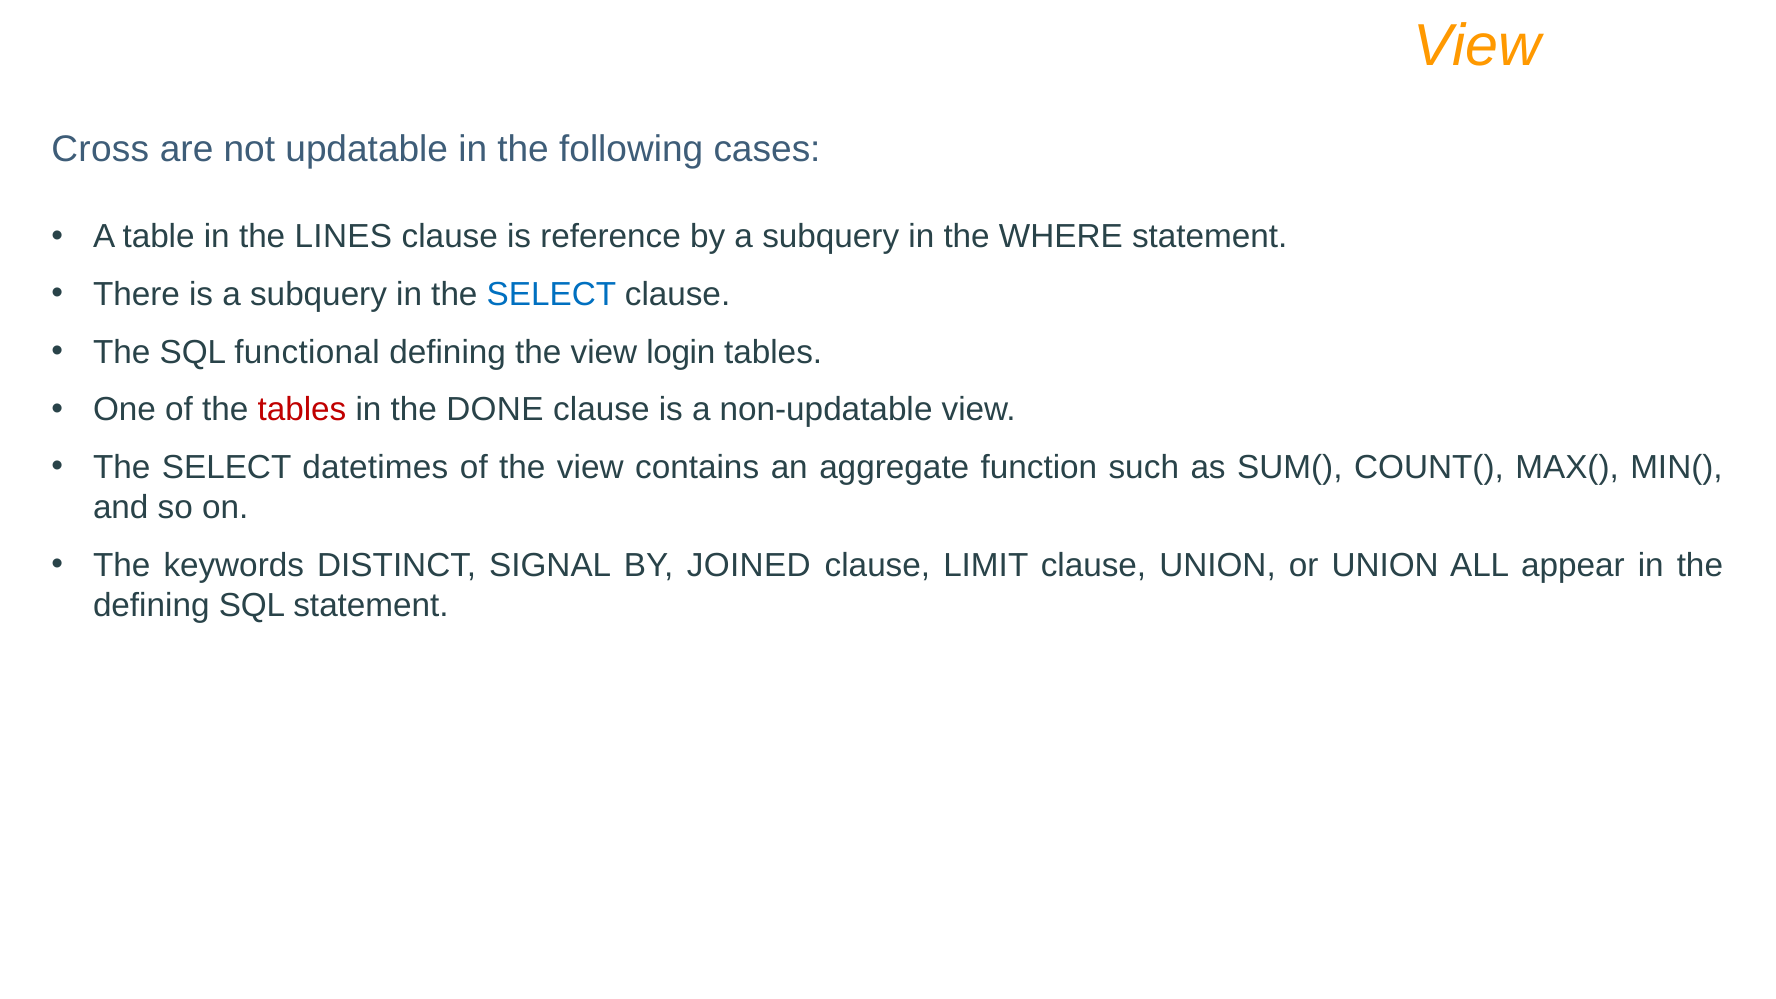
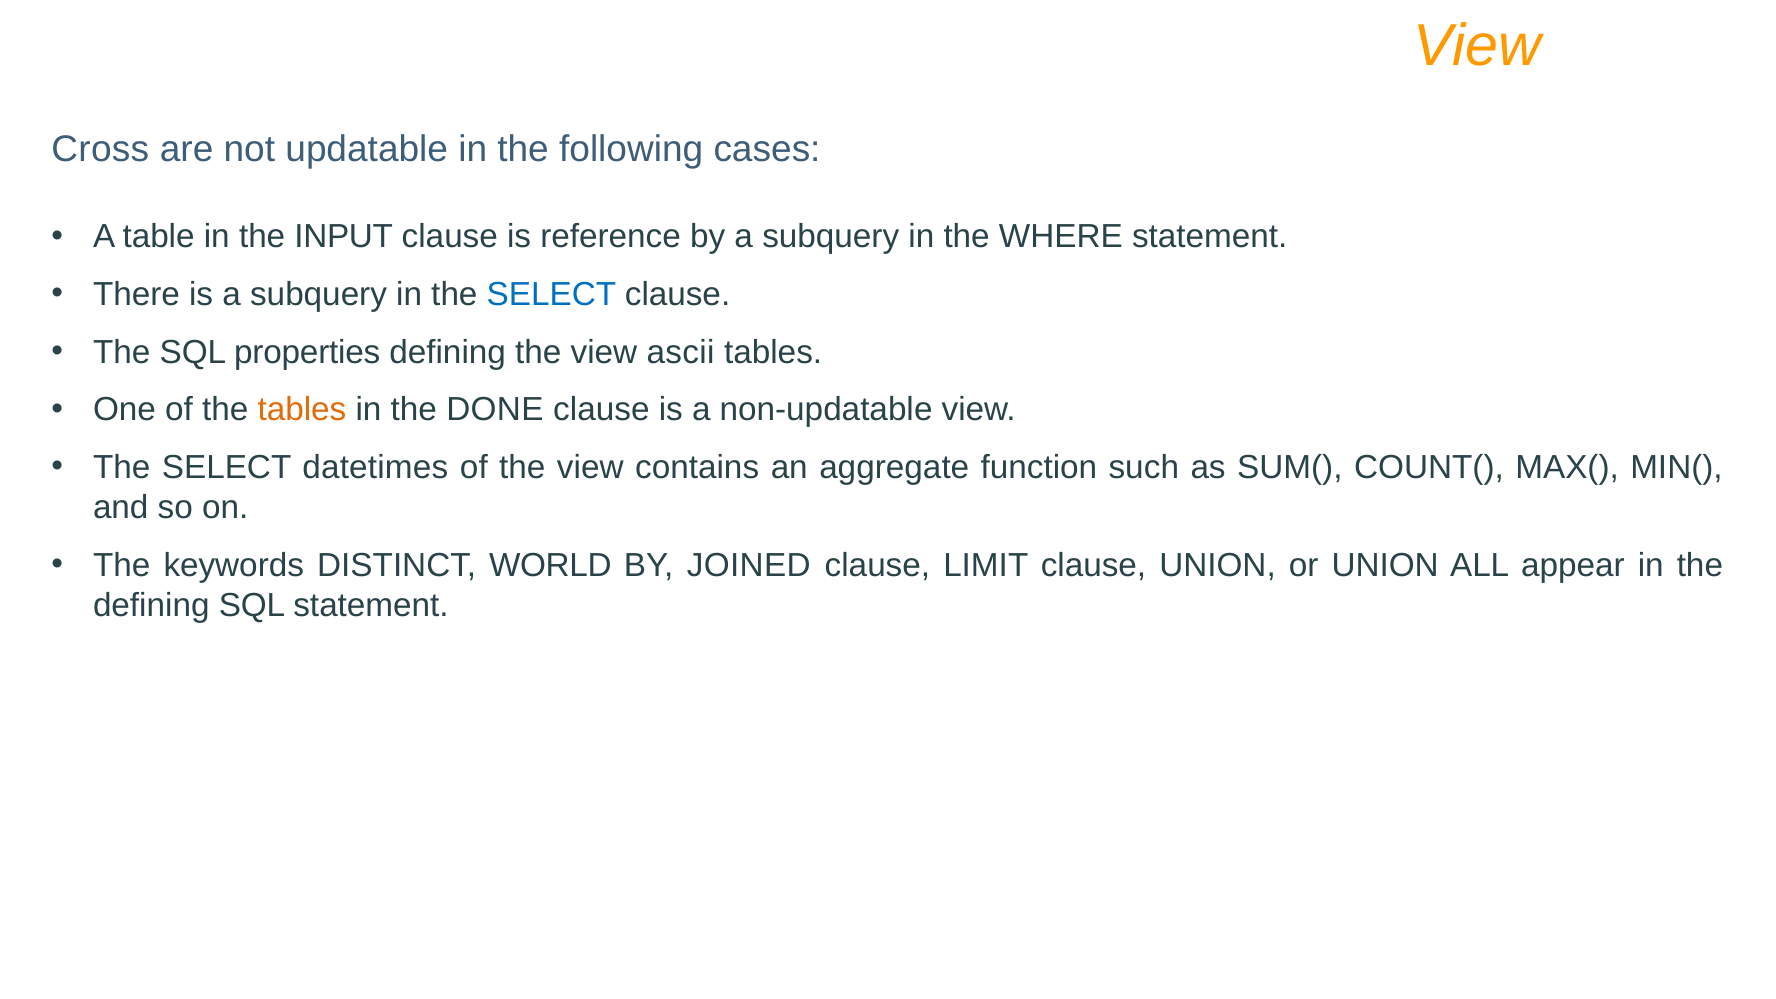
LINES: LINES -> INPUT
functional: functional -> properties
login: login -> ascii
tables at (302, 410) colour: red -> orange
SIGNAL: SIGNAL -> WORLD
